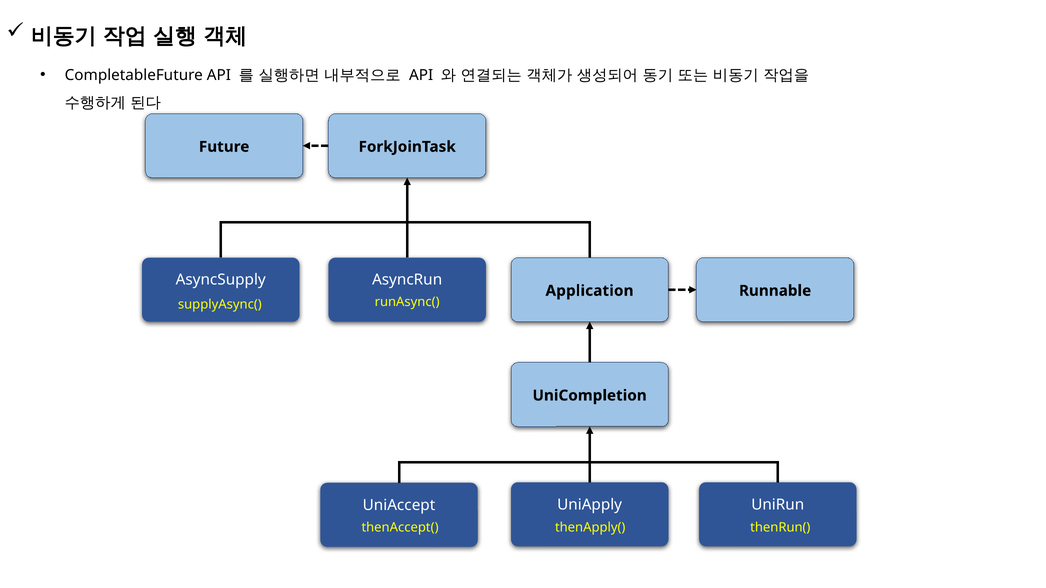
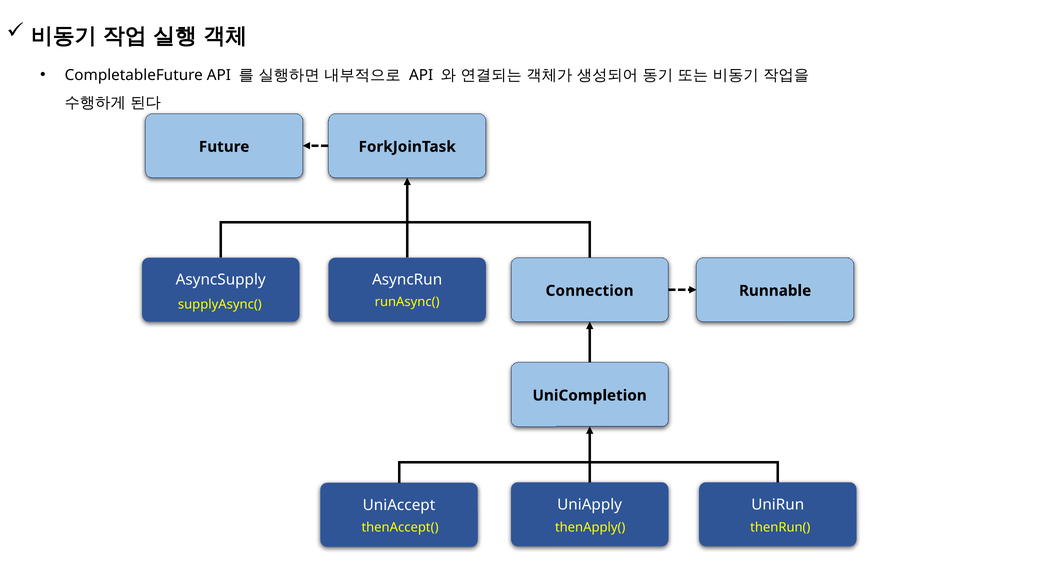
Application: Application -> Connection
